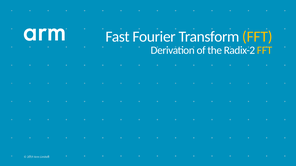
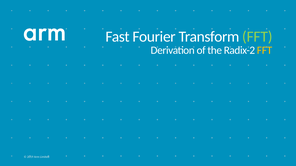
FFT at (257, 37) colour: yellow -> light green
